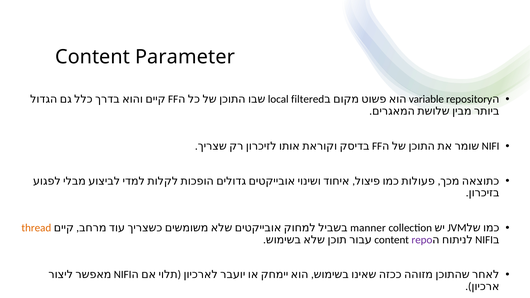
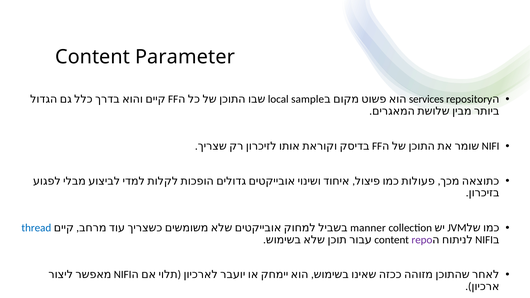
filtered: filtered -> sample
variable: variable -> services
thread colour: orange -> blue
